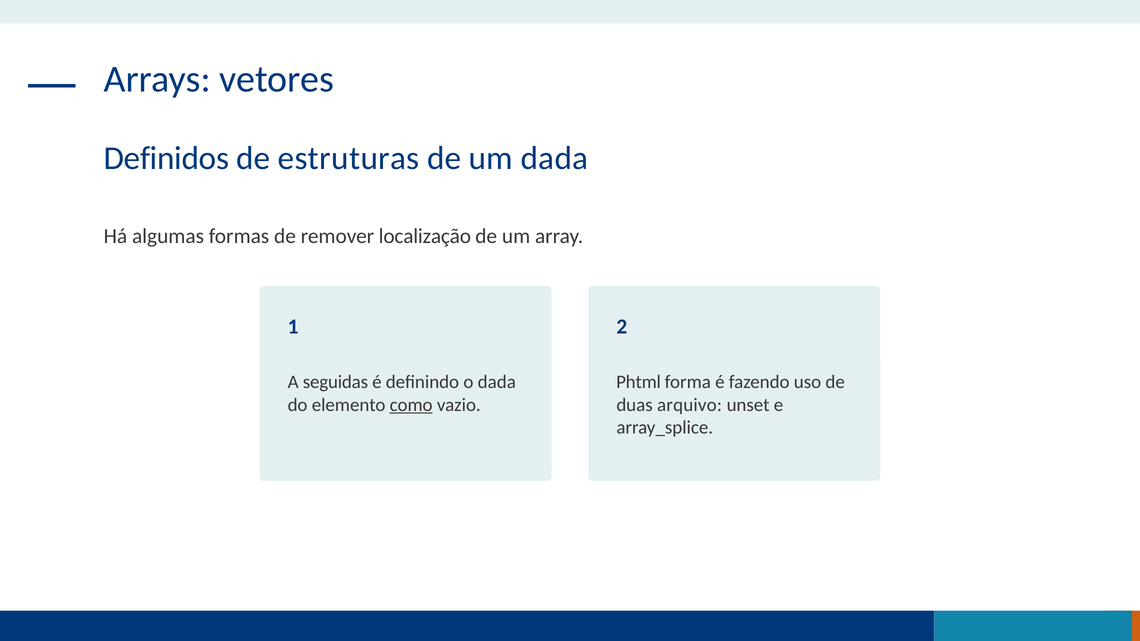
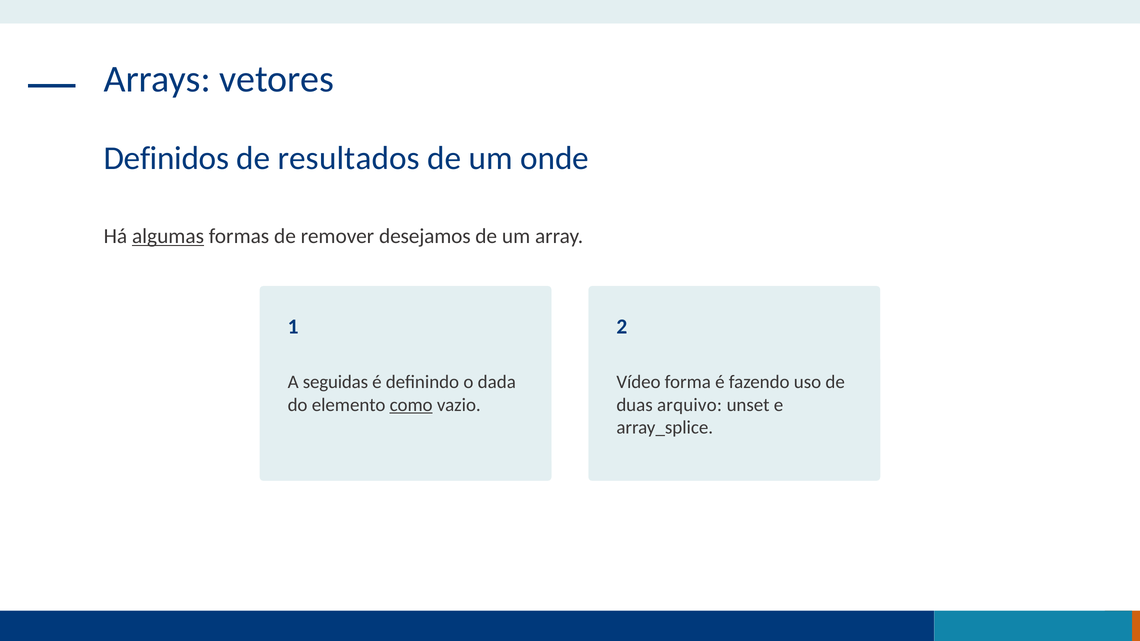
estruturas: estruturas -> resultados
um dada: dada -> onde
algumas underline: none -> present
localização: localização -> desejamos
Phtml: Phtml -> Vídeo
